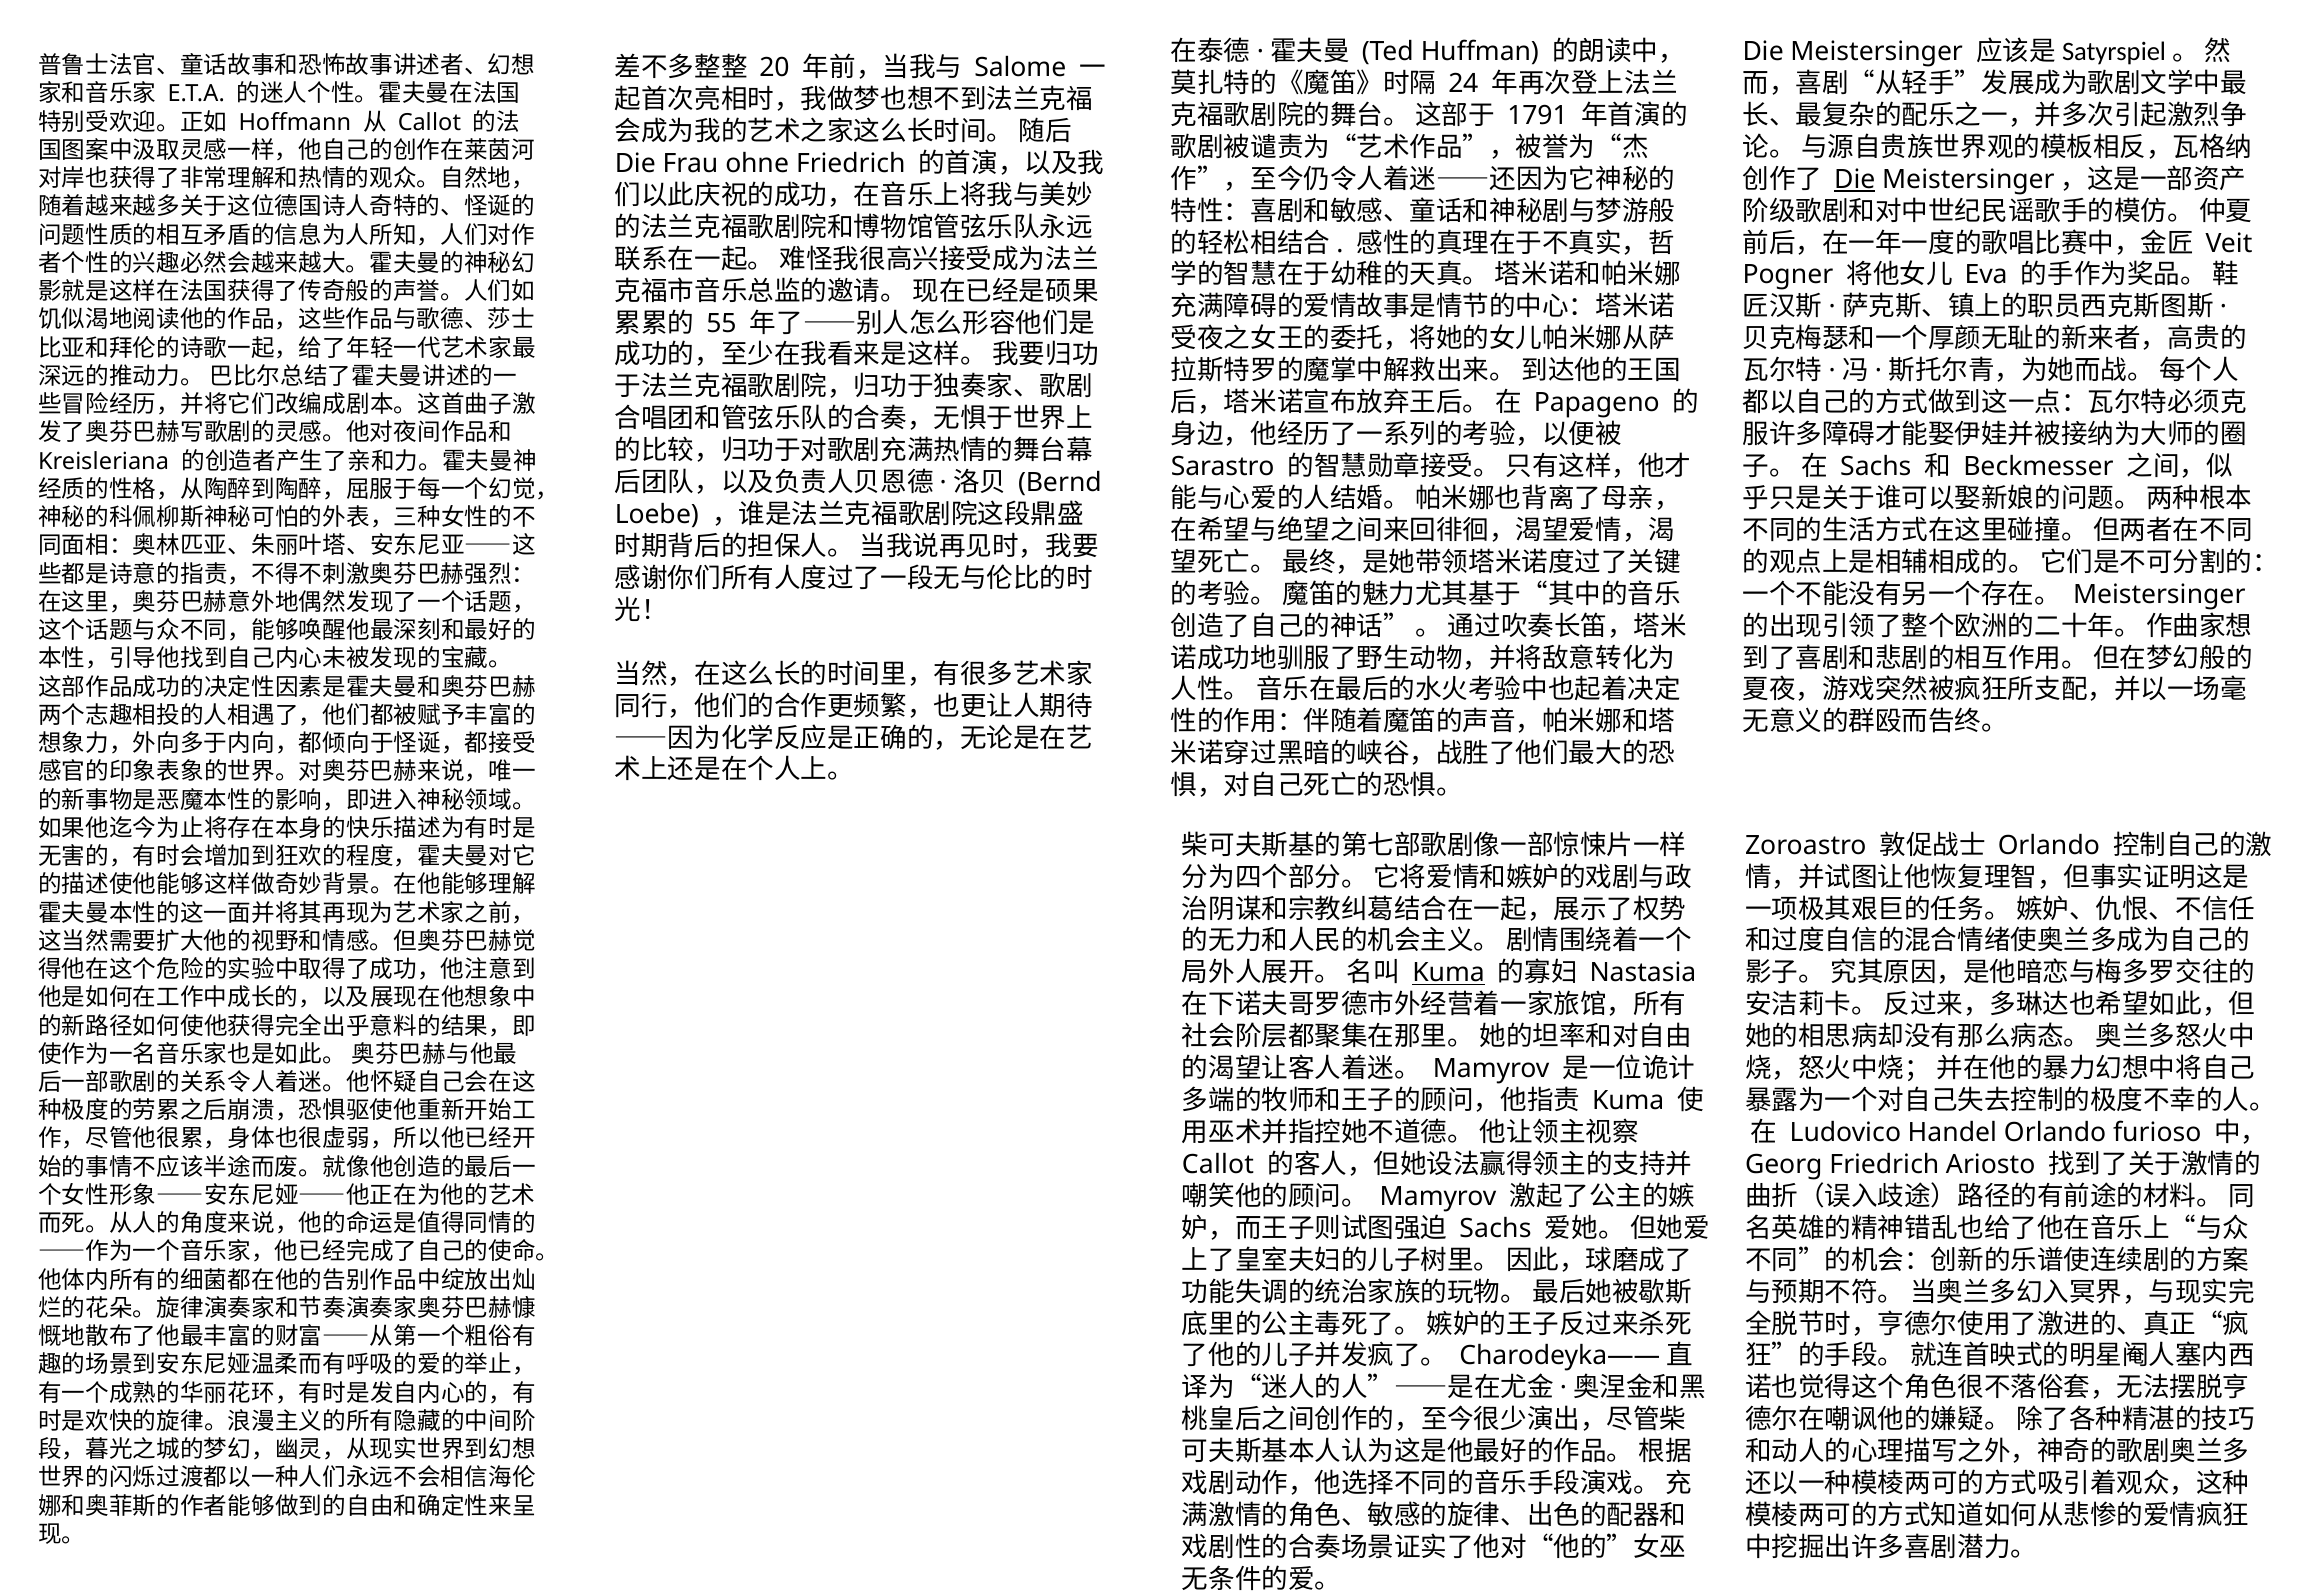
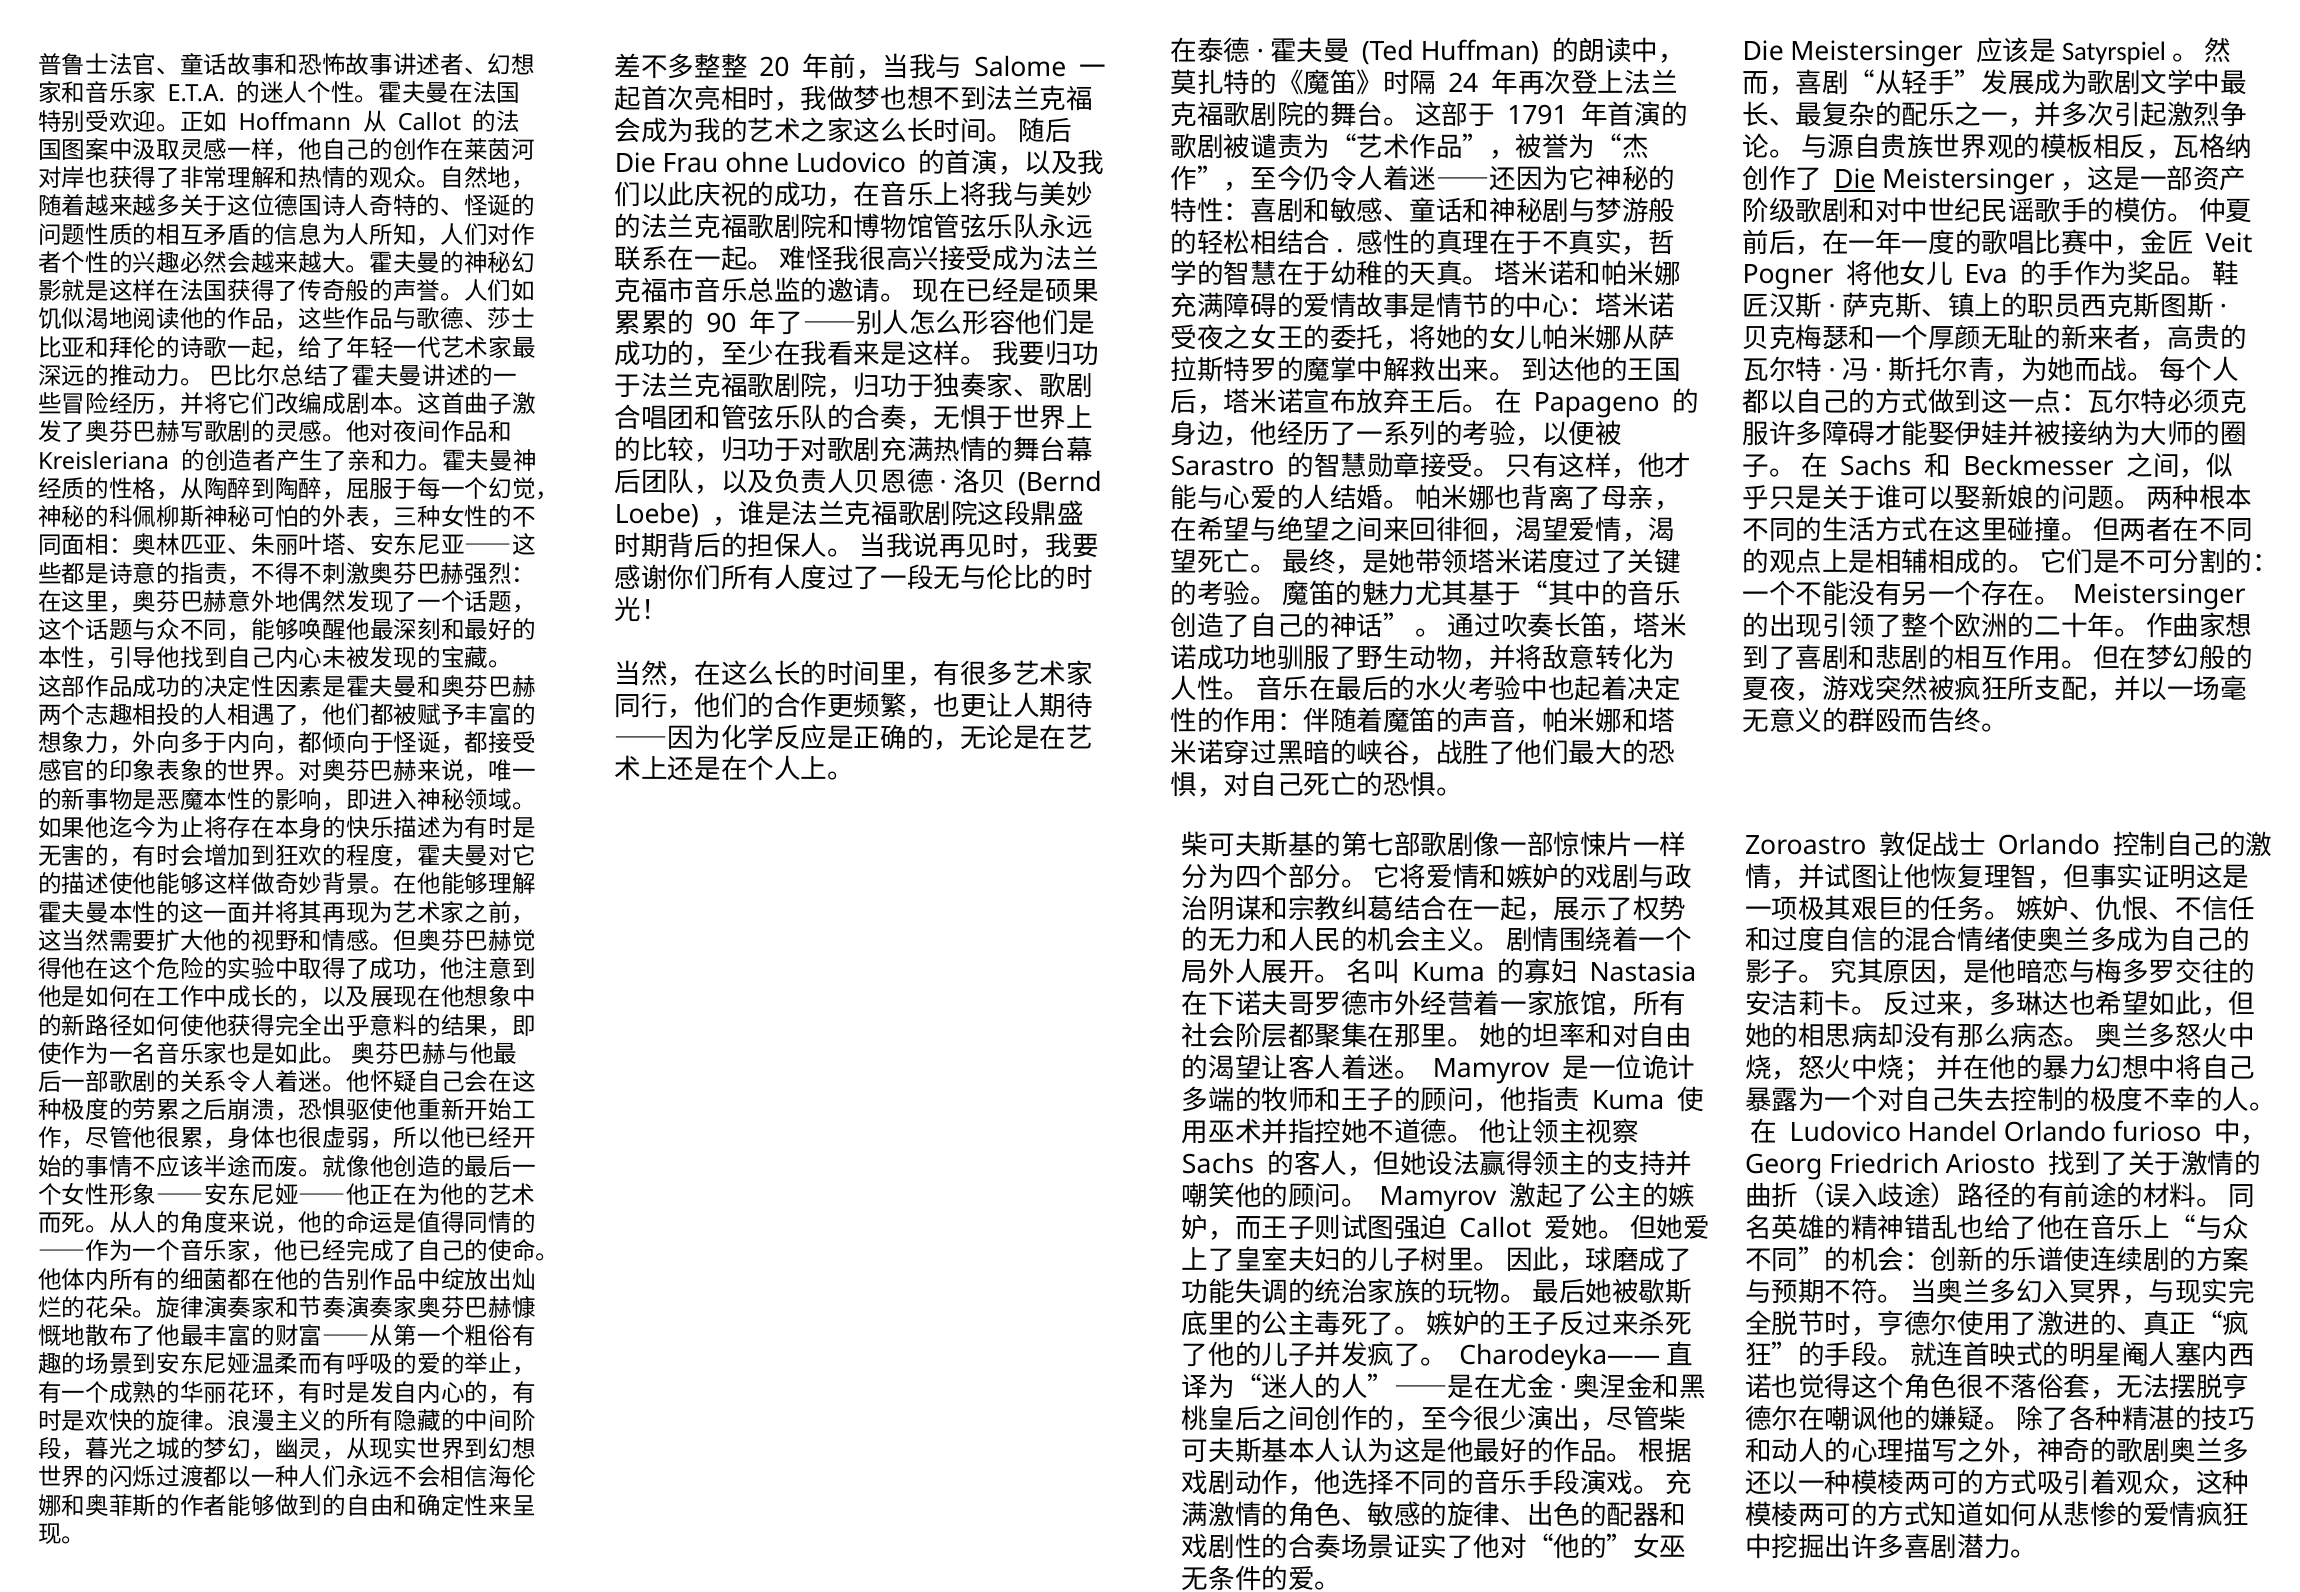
ohne Friedrich: Friedrich -> Ludovico
55: 55 -> 90
Kuma at (1449, 973) underline: present -> none
Callot at (1218, 1165): Callot -> Sachs
Sachs at (1495, 1229): Sachs -> Callot
